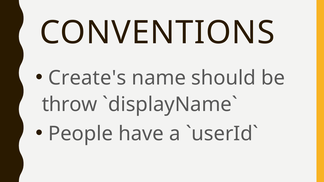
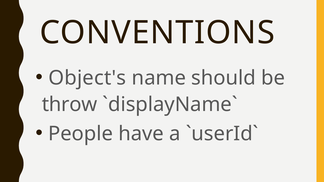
Create's: Create's -> Object's
